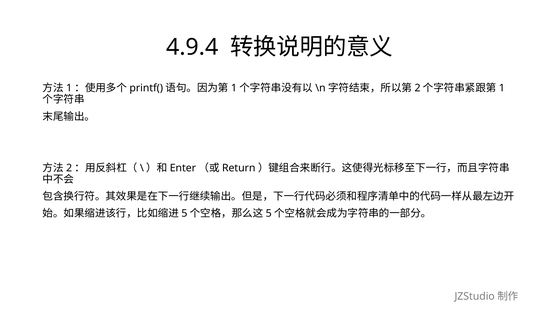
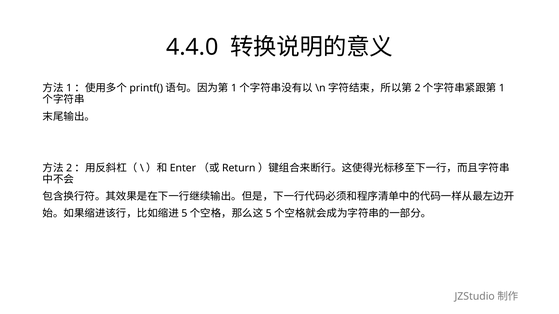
4.9.4: 4.9.4 -> 4.4.0
